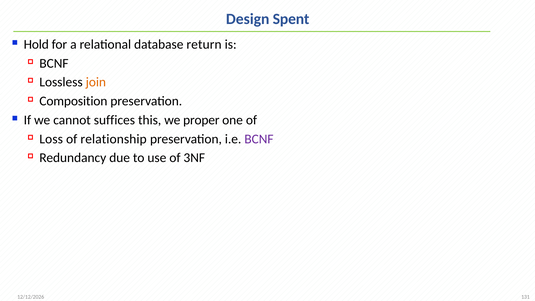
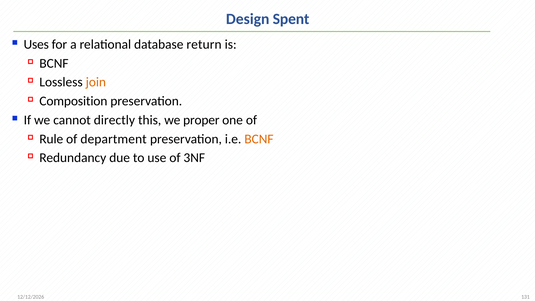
Hold: Hold -> Uses
suffices: suffices -> directly
Loss: Loss -> Rule
relationship: relationship -> department
BCNF at (259, 139) colour: purple -> orange
